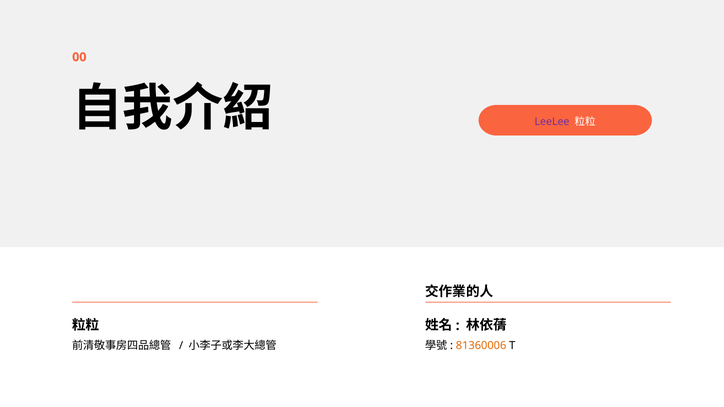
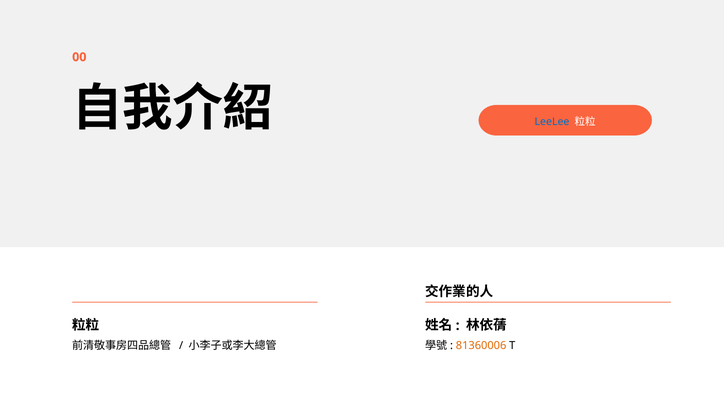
LeeLee colour: purple -> blue
